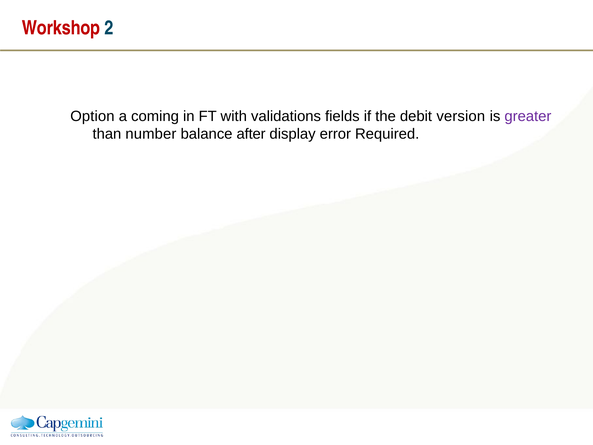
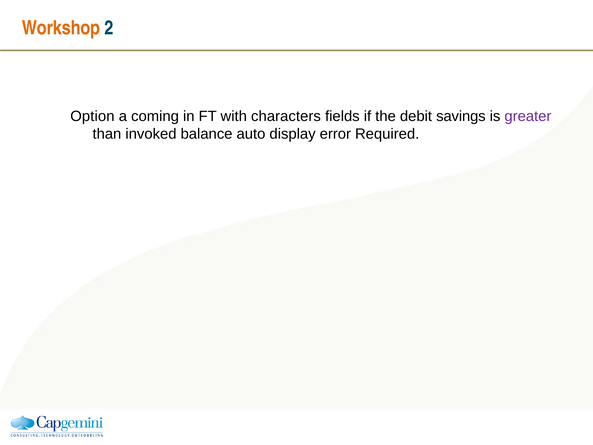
Workshop colour: red -> orange
validations: validations -> characters
version: version -> savings
number: number -> invoked
after: after -> auto
